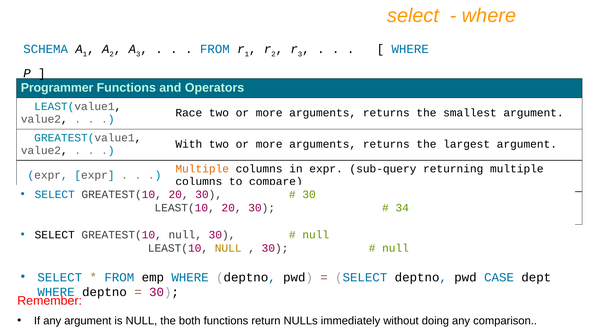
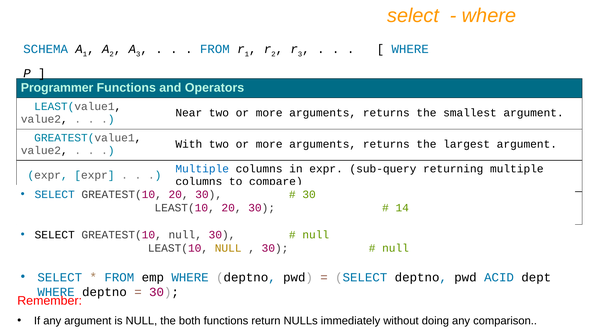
Race: Race -> Near
Multiple at (202, 169) colour: orange -> blue
34: 34 -> 14
CASE: CASE -> ACID
